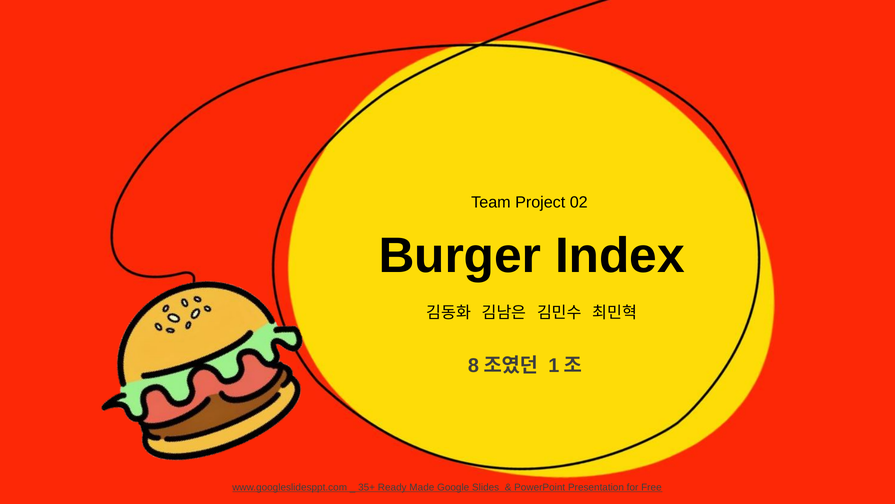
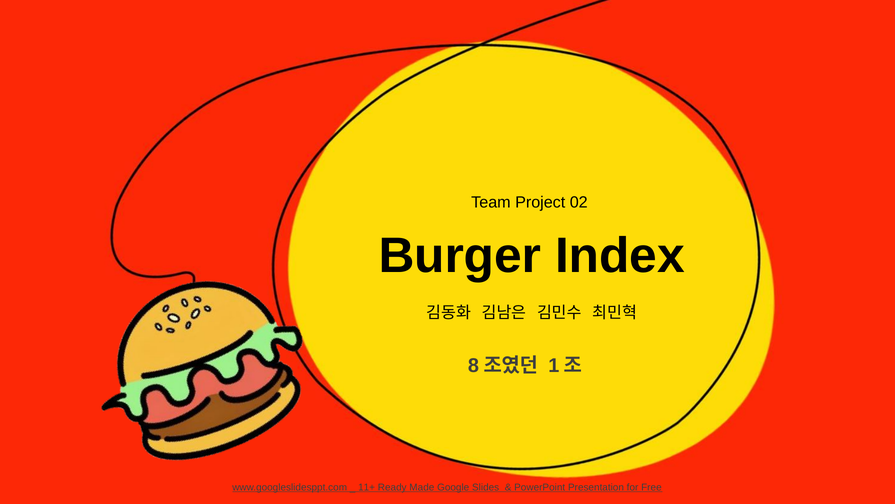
35+: 35+ -> 11+
